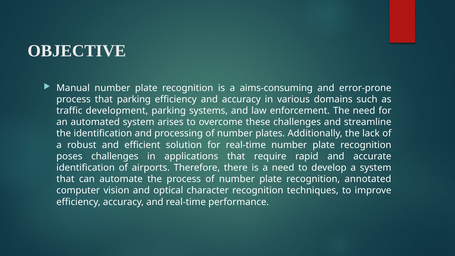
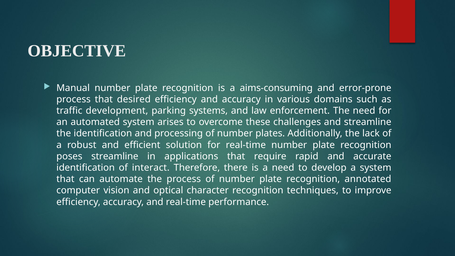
that parking: parking -> desired
poses challenges: challenges -> streamline
airports: airports -> interact
